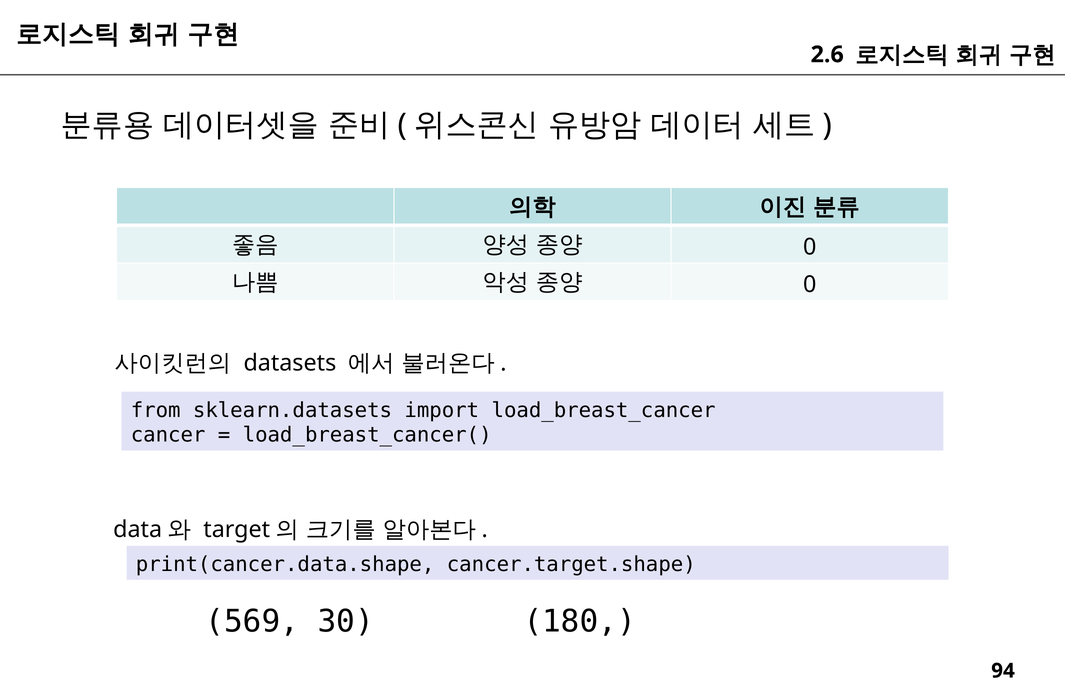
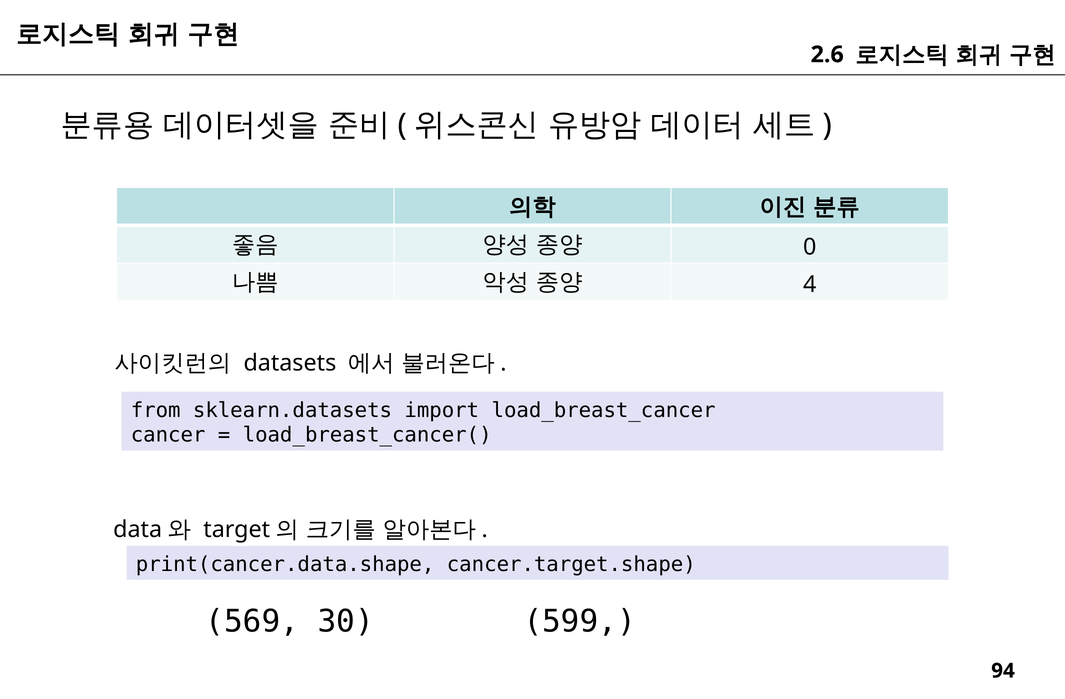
0 at (810, 285): 0 -> 4
180: 180 -> 599
